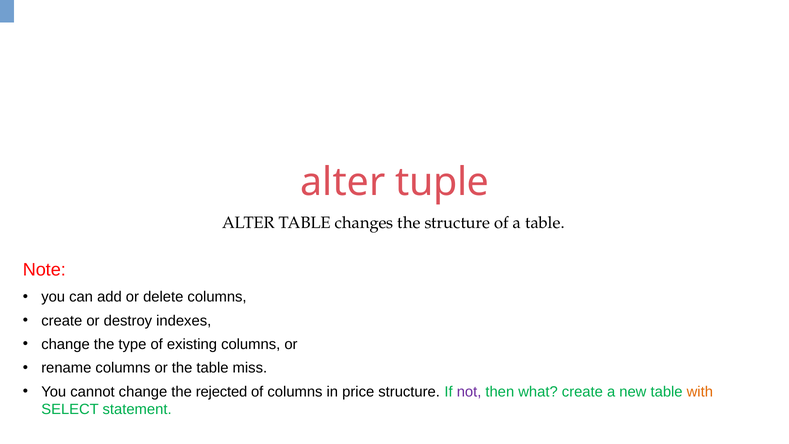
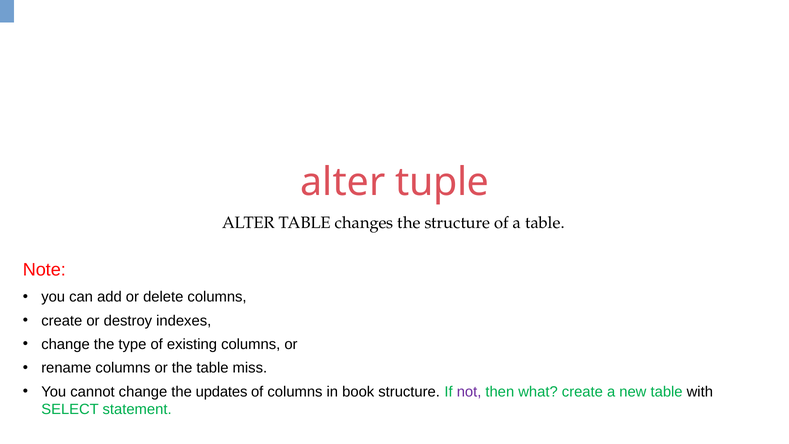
rejected: rejected -> updates
price: price -> book
with colour: orange -> black
